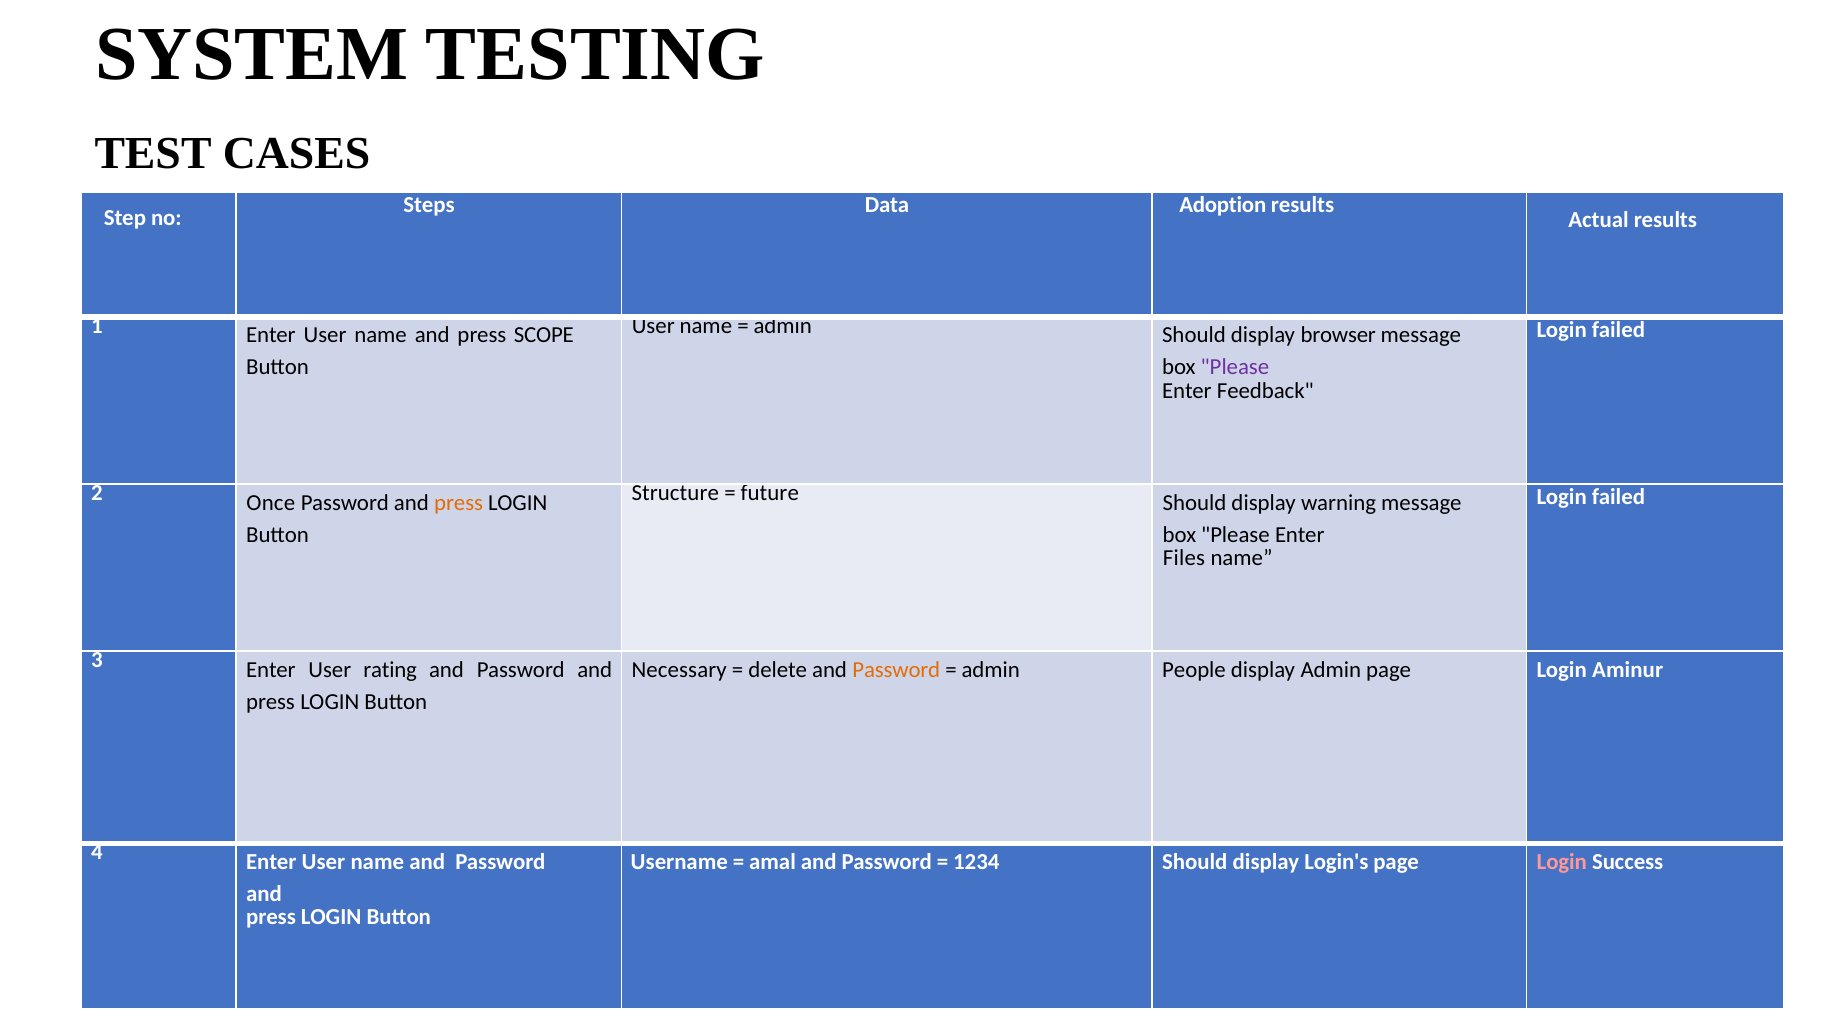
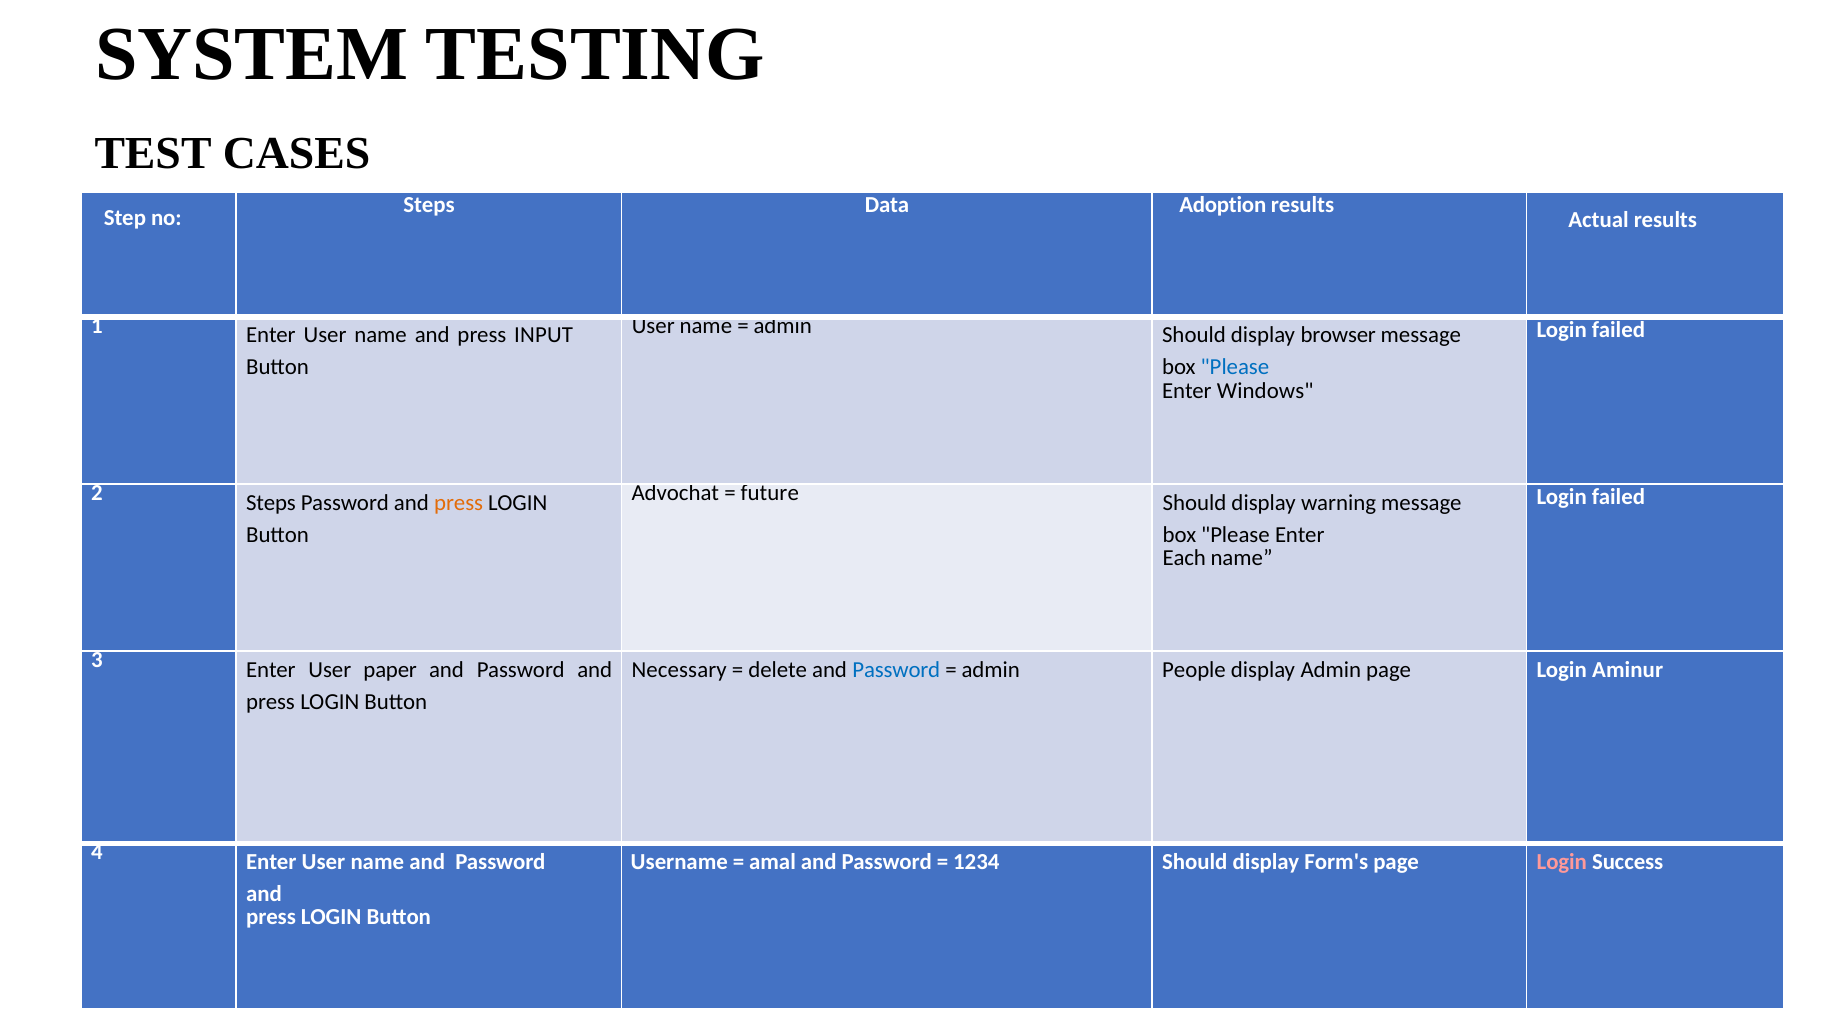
SCOPE: SCOPE -> INPUT
Please at (1235, 367) colour: purple -> blue
Feedback: Feedback -> Windows
2 Once: Once -> Steps
Structure: Structure -> Advochat
Files: Files -> Each
rating: rating -> paper
Password at (896, 669) colour: orange -> blue
Login's: Login's -> Form's
